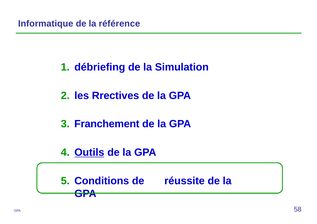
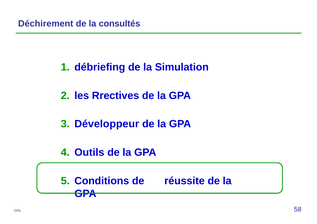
Informatique: Informatique -> Déchirement
référence: référence -> consultés
Franchement: Franchement -> Développeur
Outils underline: present -> none
